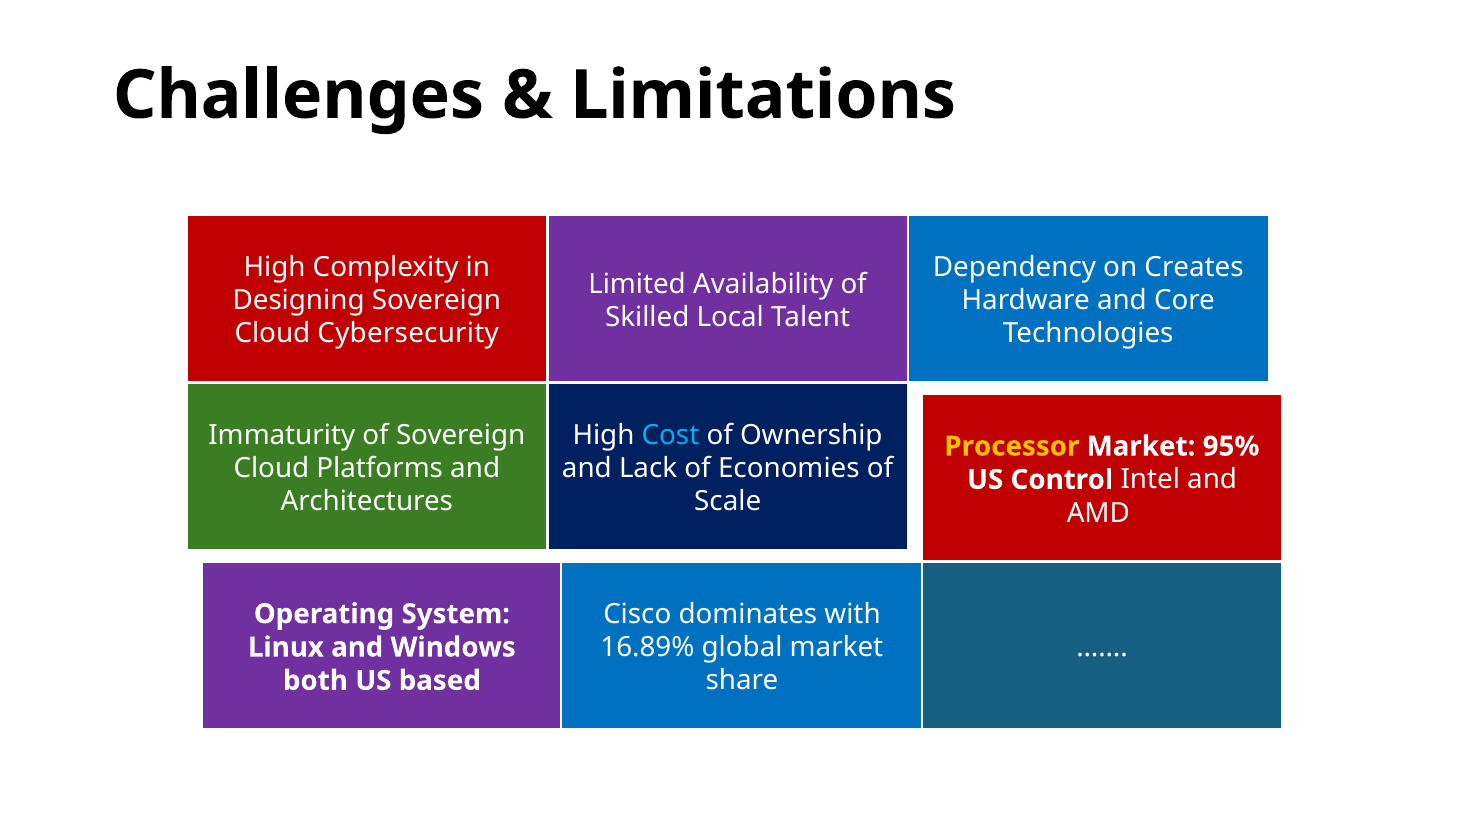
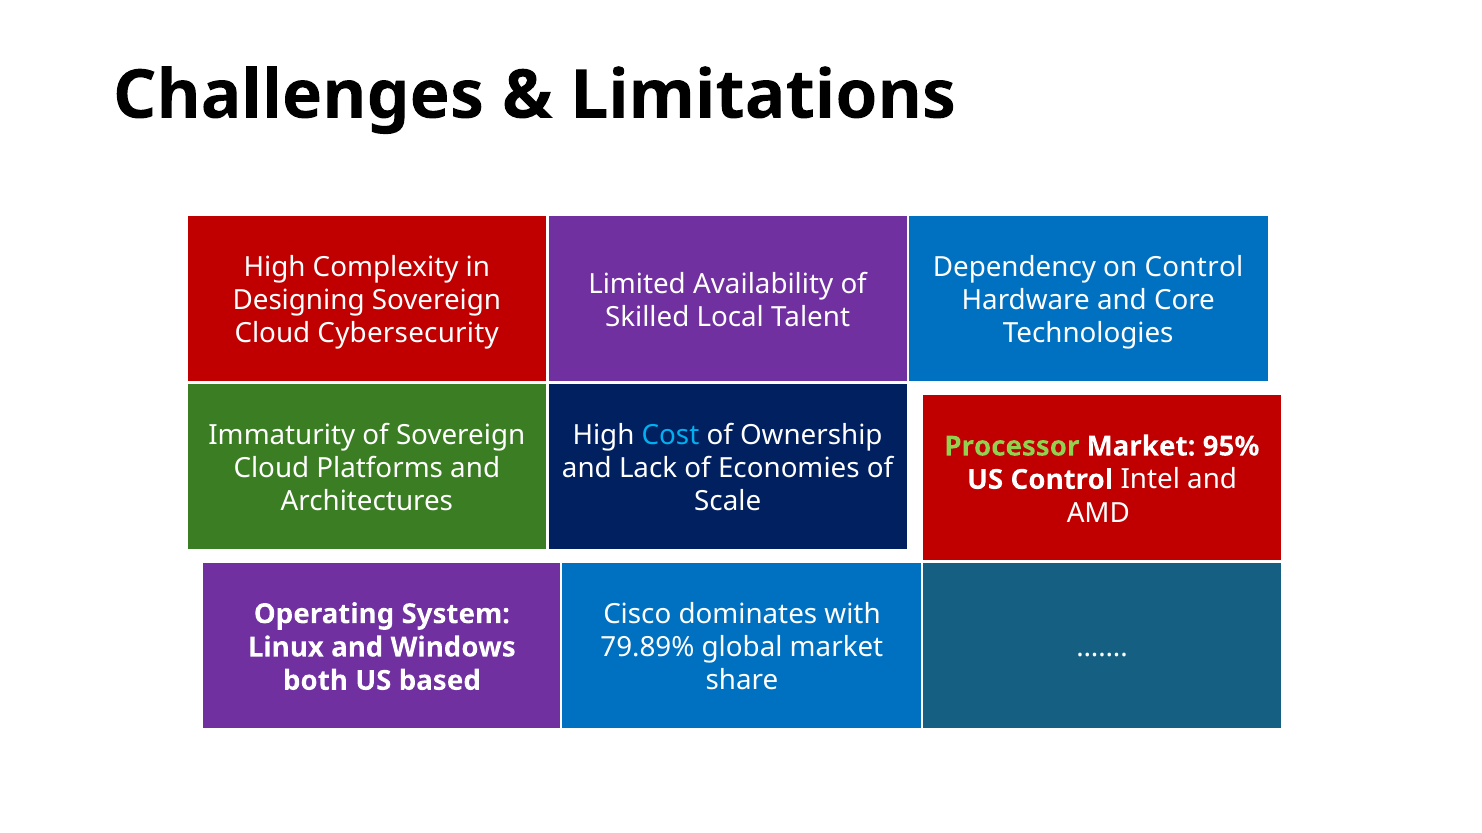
on Creates: Creates -> Control
Processor colour: yellow -> light green
16.89%: 16.89% -> 79.89%
